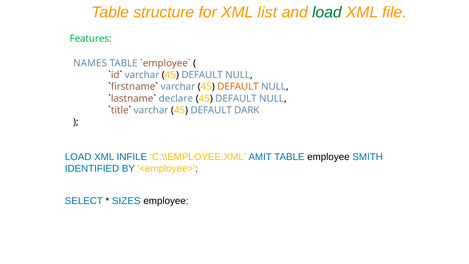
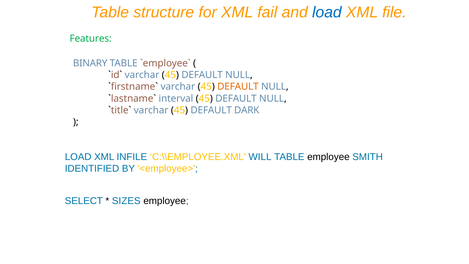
list: list -> fail
load at (327, 12) colour: green -> blue
NAMES: NAMES -> BINARY
declare: declare -> interval
AMIT: AMIT -> WILL
